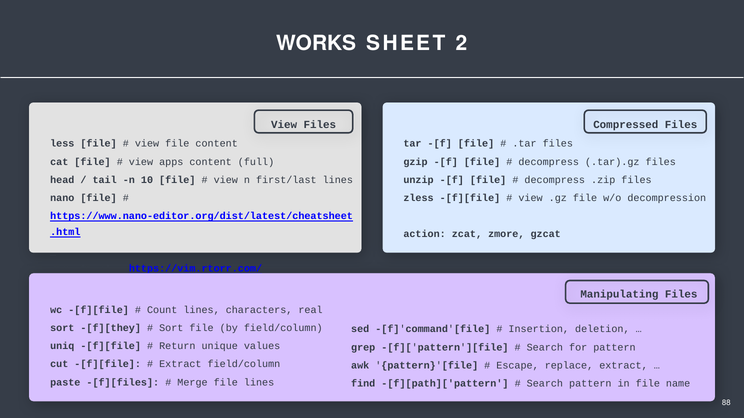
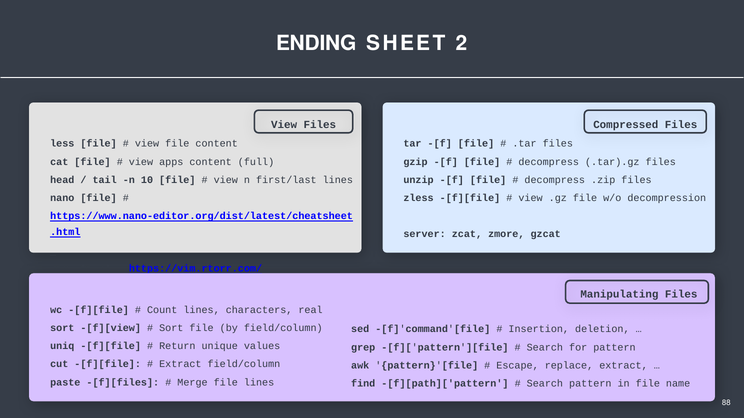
WORKS: WORKS -> ENDING
action: action -> server
-[f][they: -[f][they -> -[f][view
